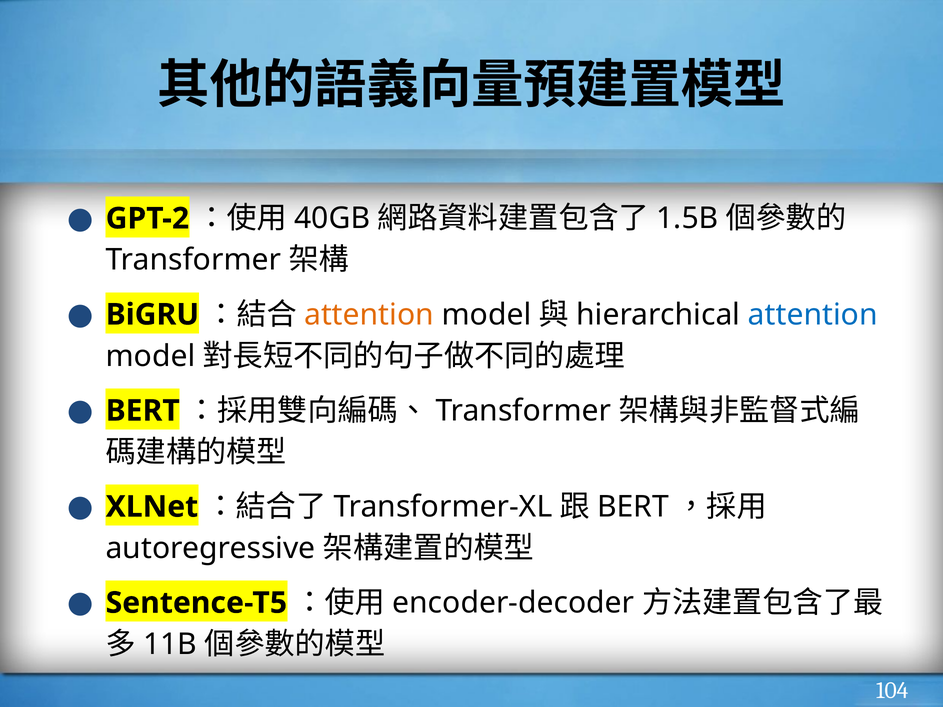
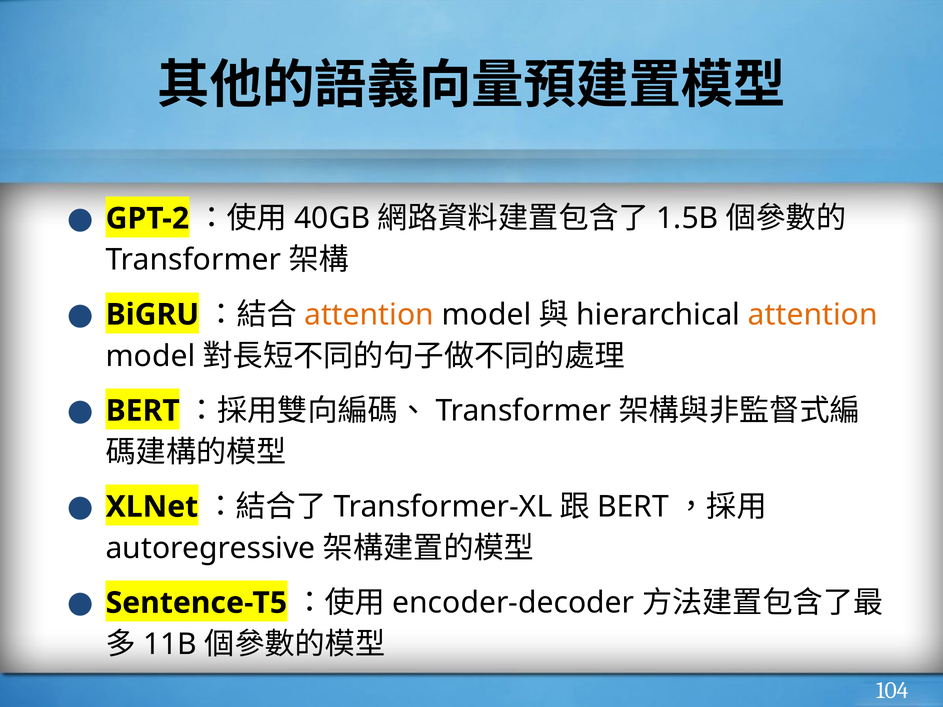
attention at (813, 315) colour: blue -> orange
